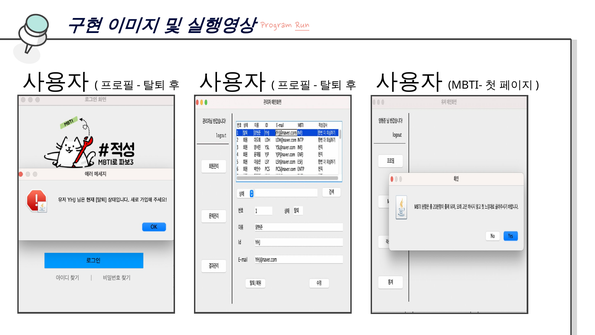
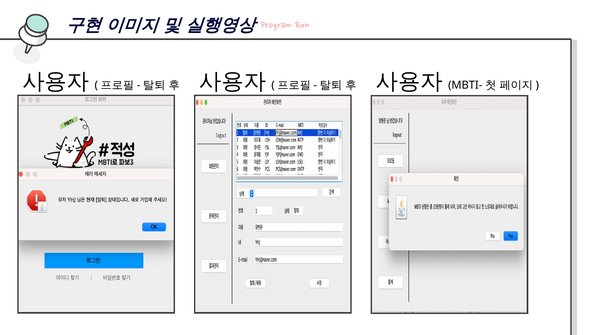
Run underline: present -> none
